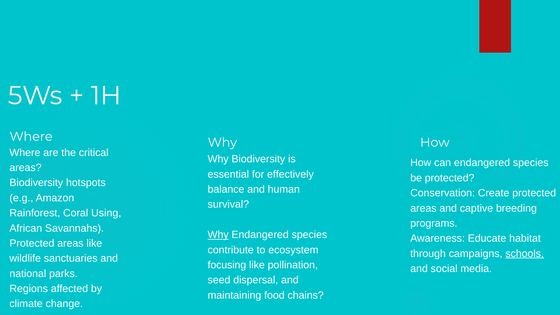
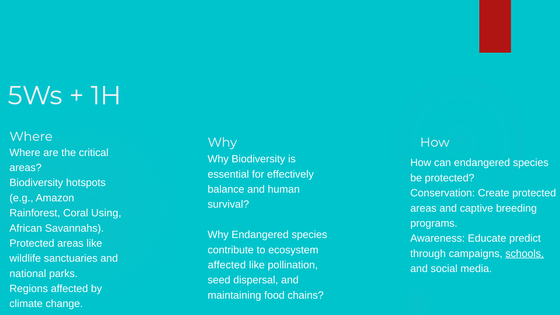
Why at (218, 235) underline: present -> none
habitat: habitat -> predict
focusing at (227, 265): focusing -> affected
